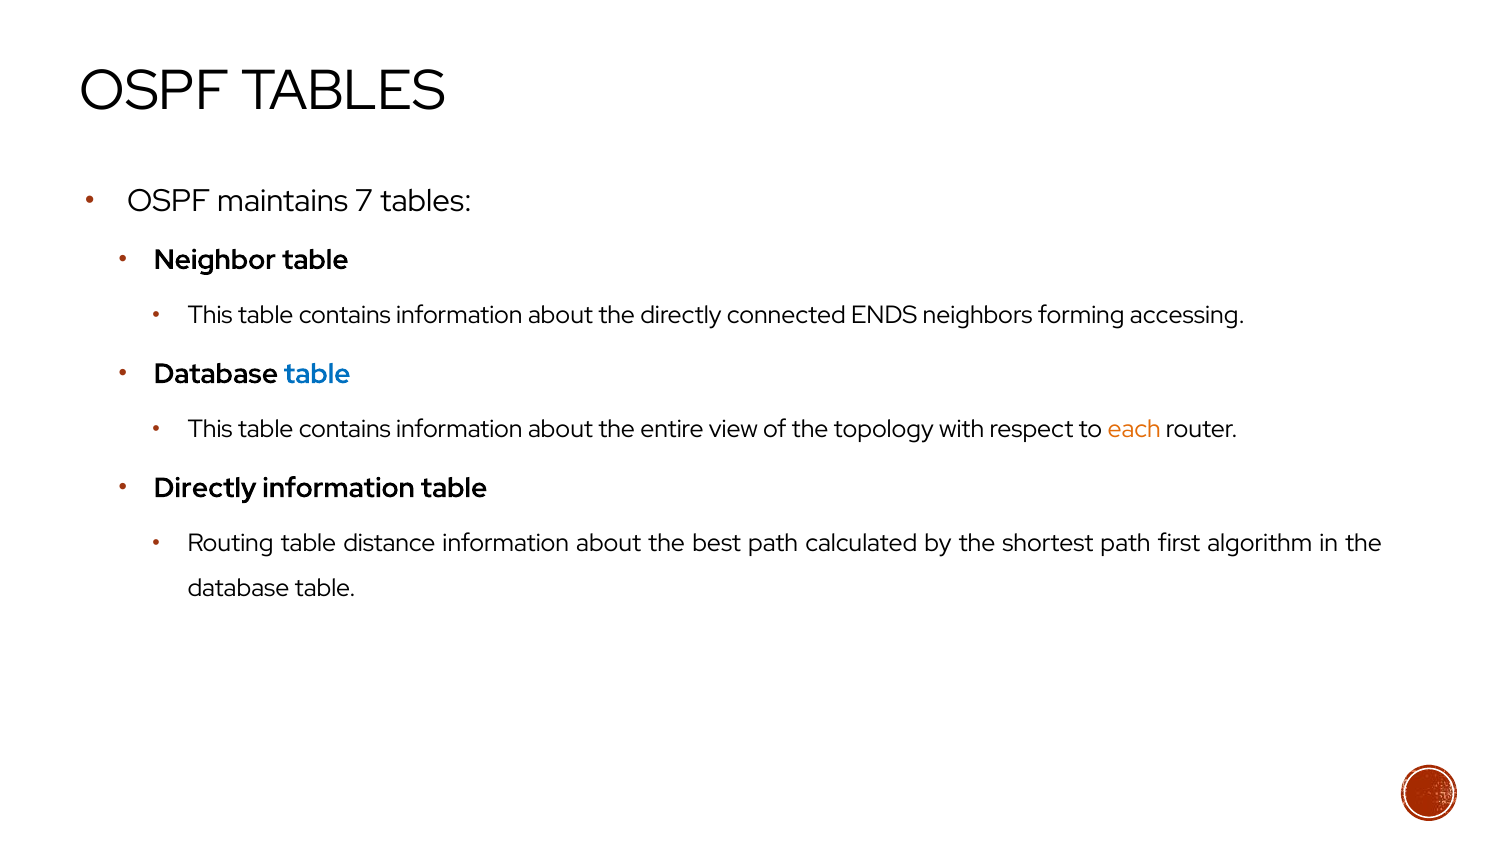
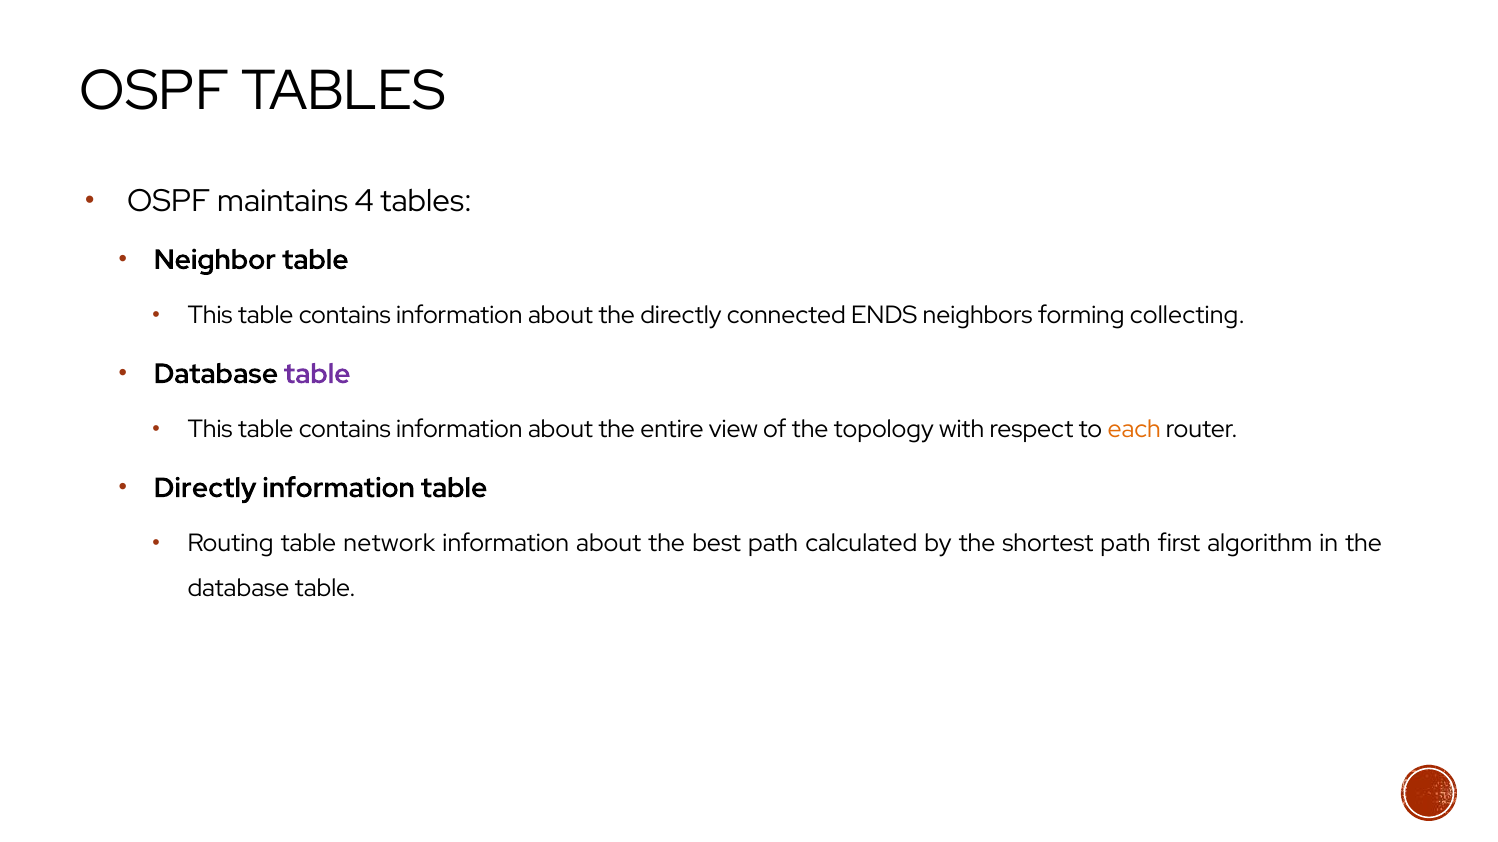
7: 7 -> 4
accessing: accessing -> collecting
table at (317, 374) colour: blue -> purple
distance: distance -> network
